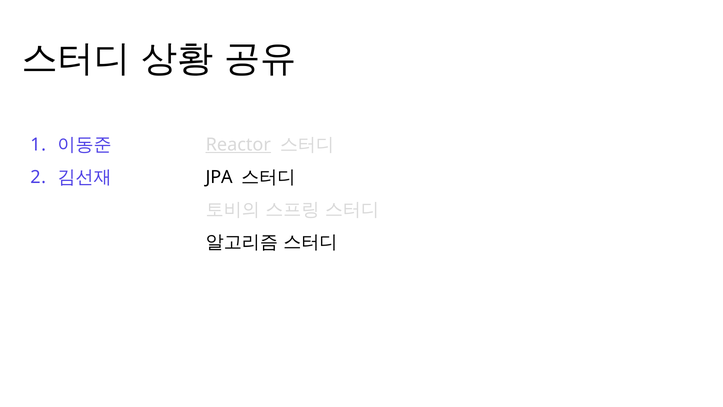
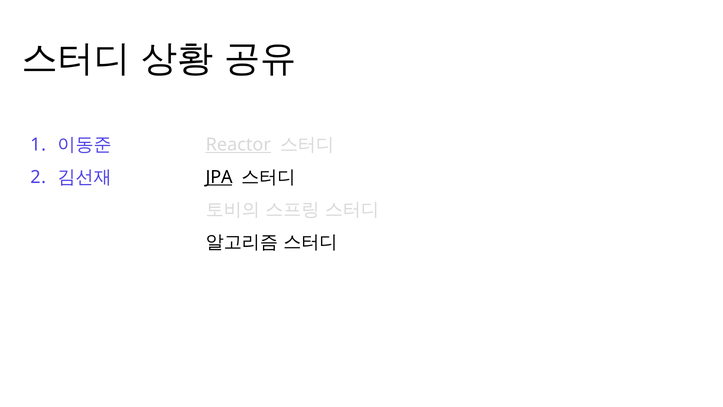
JPA underline: none -> present
